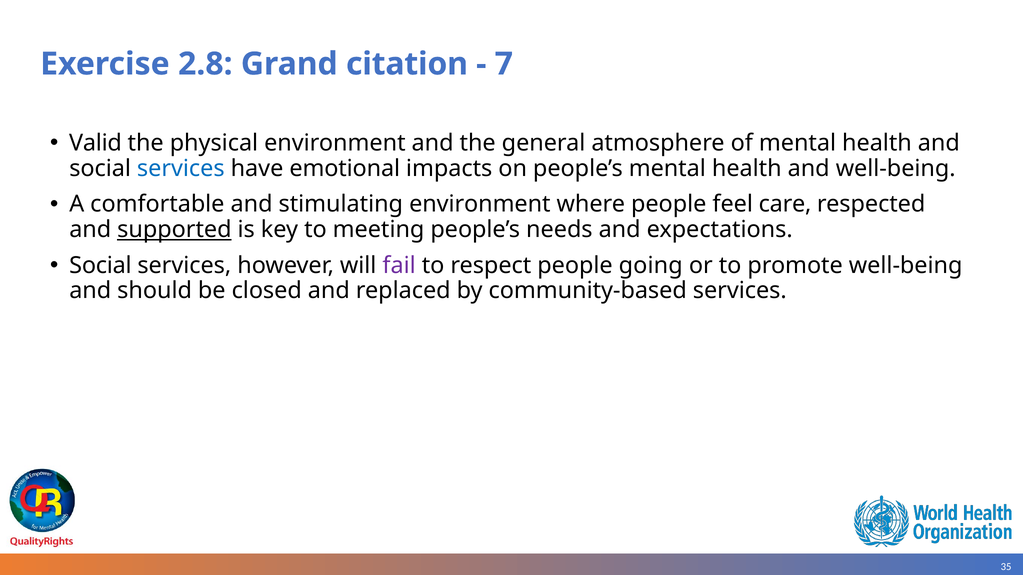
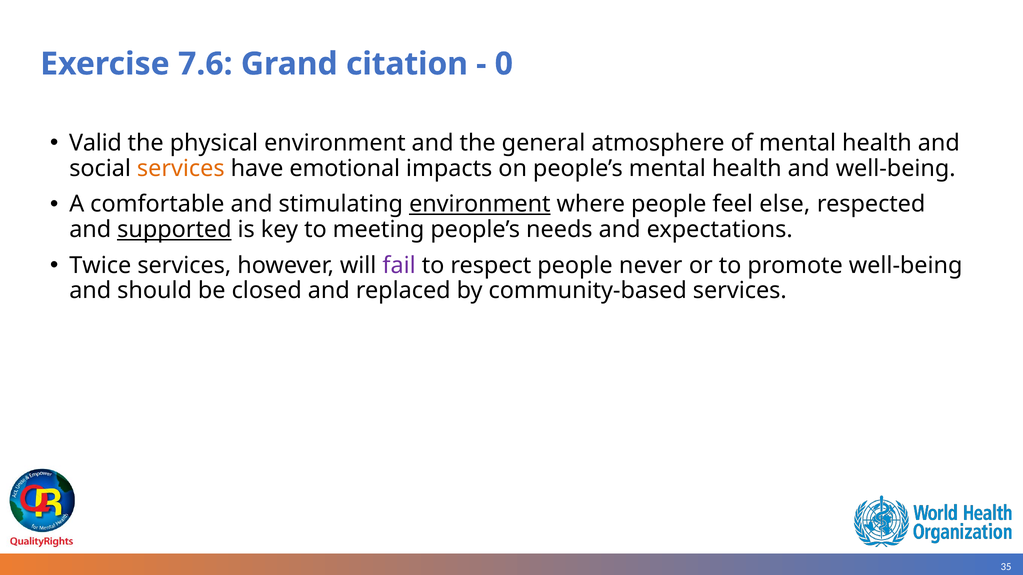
2.8: 2.8 -> 7.6
7: 7 -> 0
services at (181, 168) colour: blue -> orange
environment at (480, 204) underline: none -> present
care: care -> else
Social at (100, 266): Social -> Twice
going: going -> never
